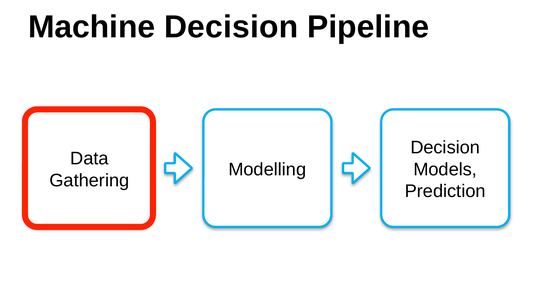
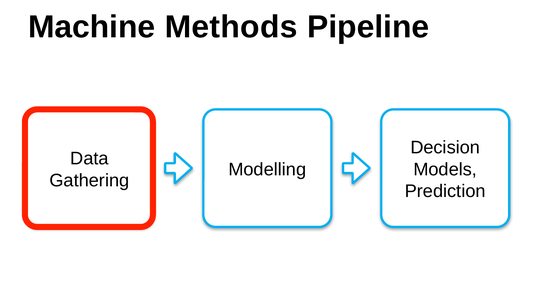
Machine Decision: Decision -> Methods
